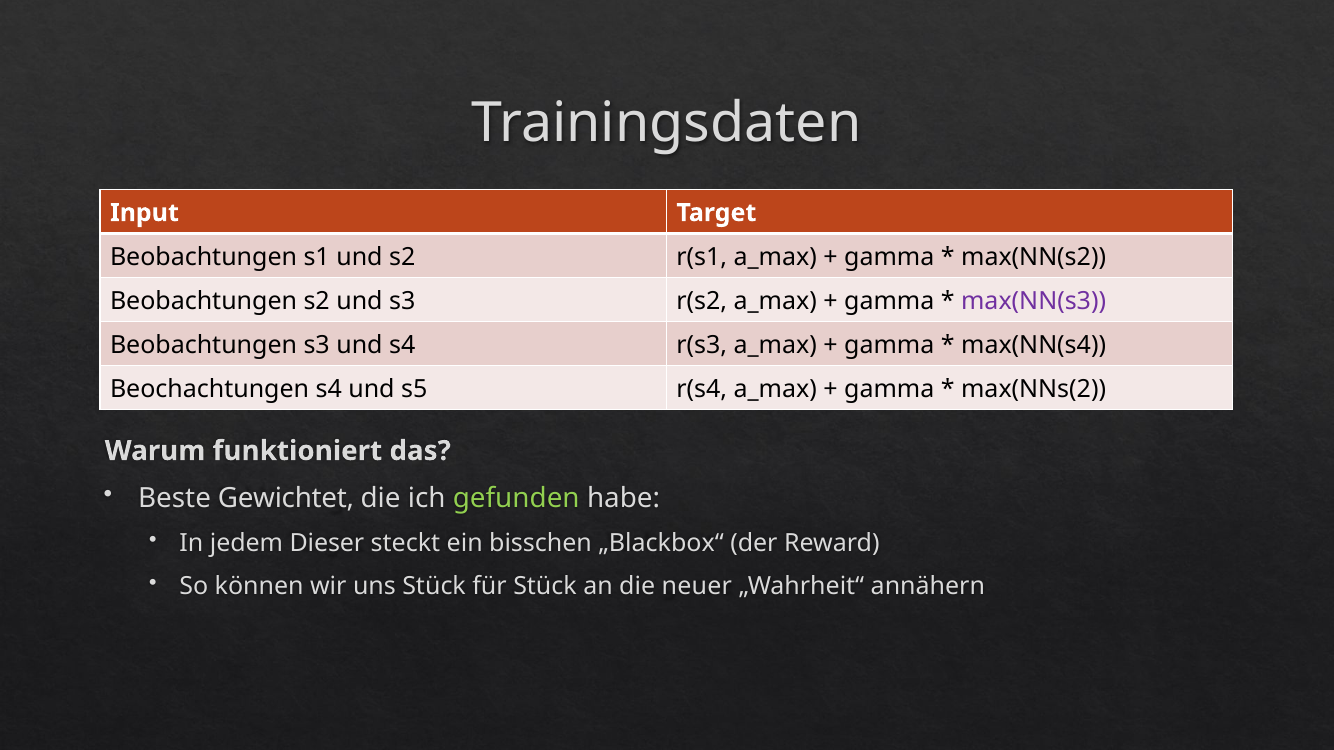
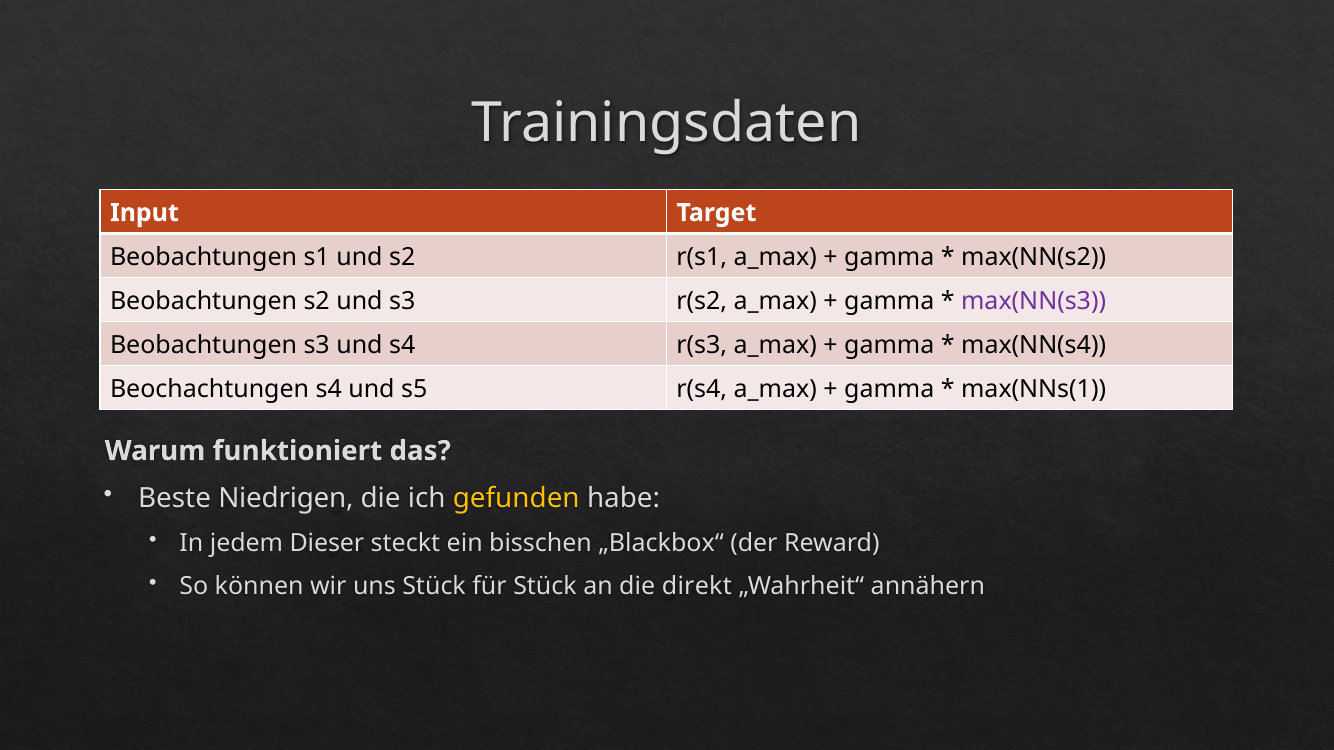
max(NNs(2: max(NNs(2 -> max(NNs(1
Gewichtet: Gewichtet -> Niedrigen
gefunden colour: light green -> yellow
neuer: neuer -> direkt
